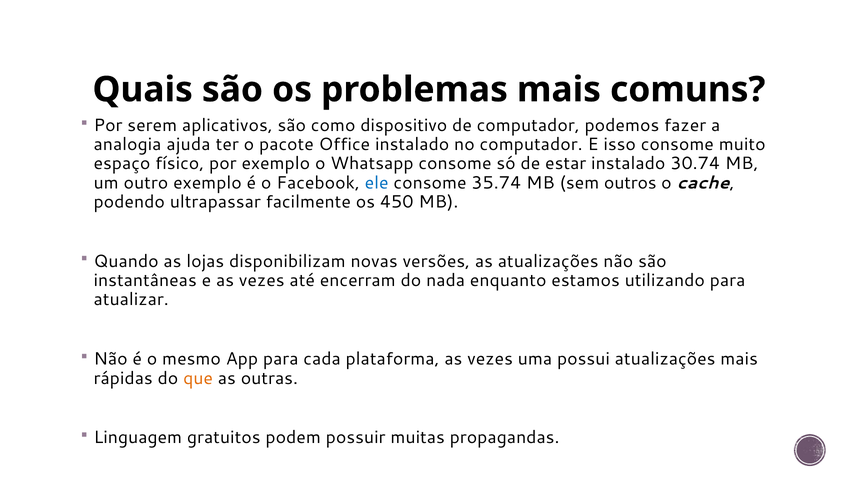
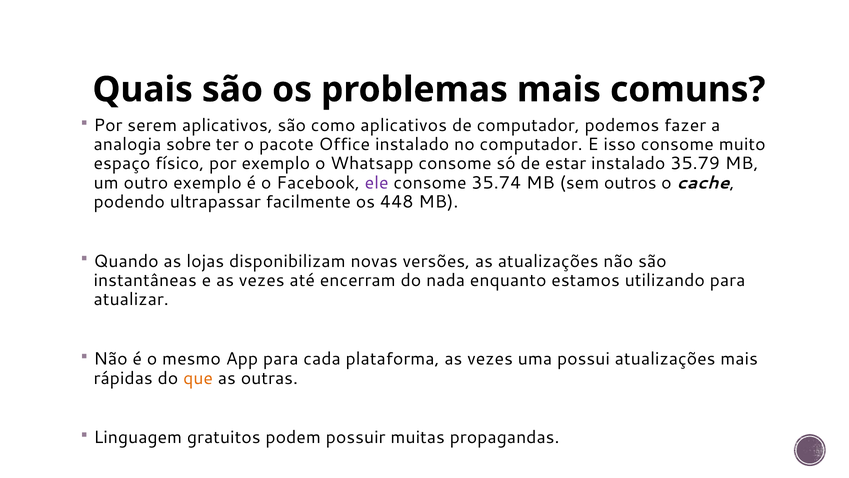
como dispositivo: dispositivo -> aplicativos
ajuda: ajuda -> sobre
30.74: 30.74 -> 35.79
ele colour: blue -> purple
450: 450 -> 448
